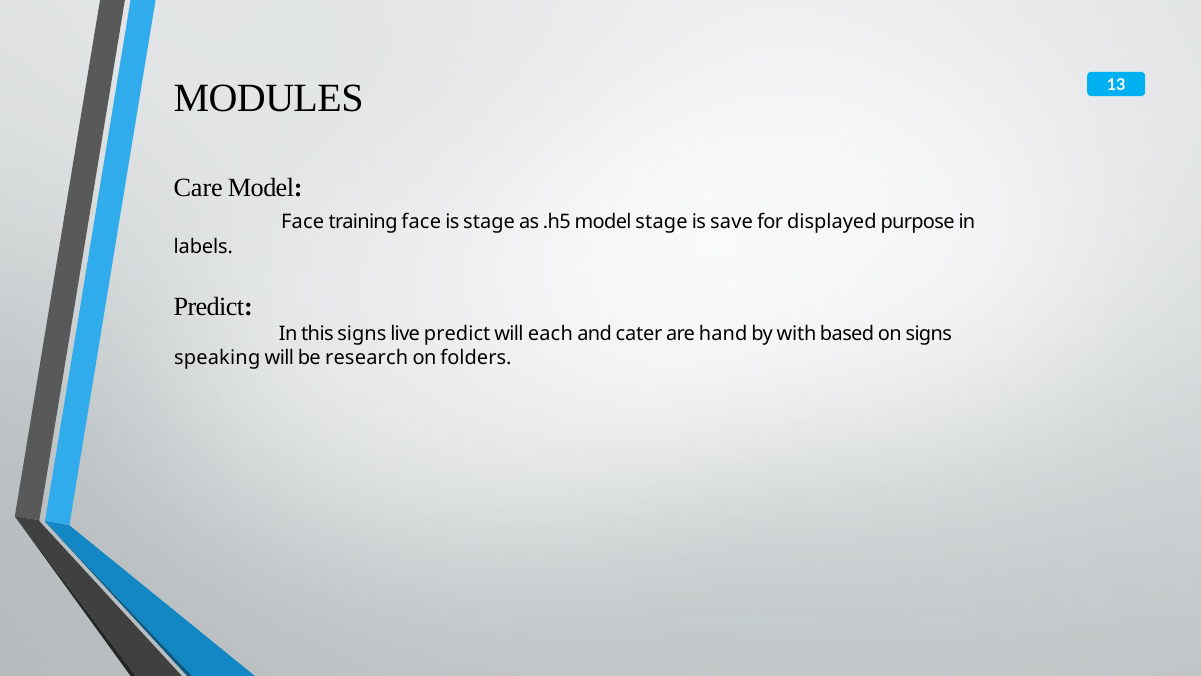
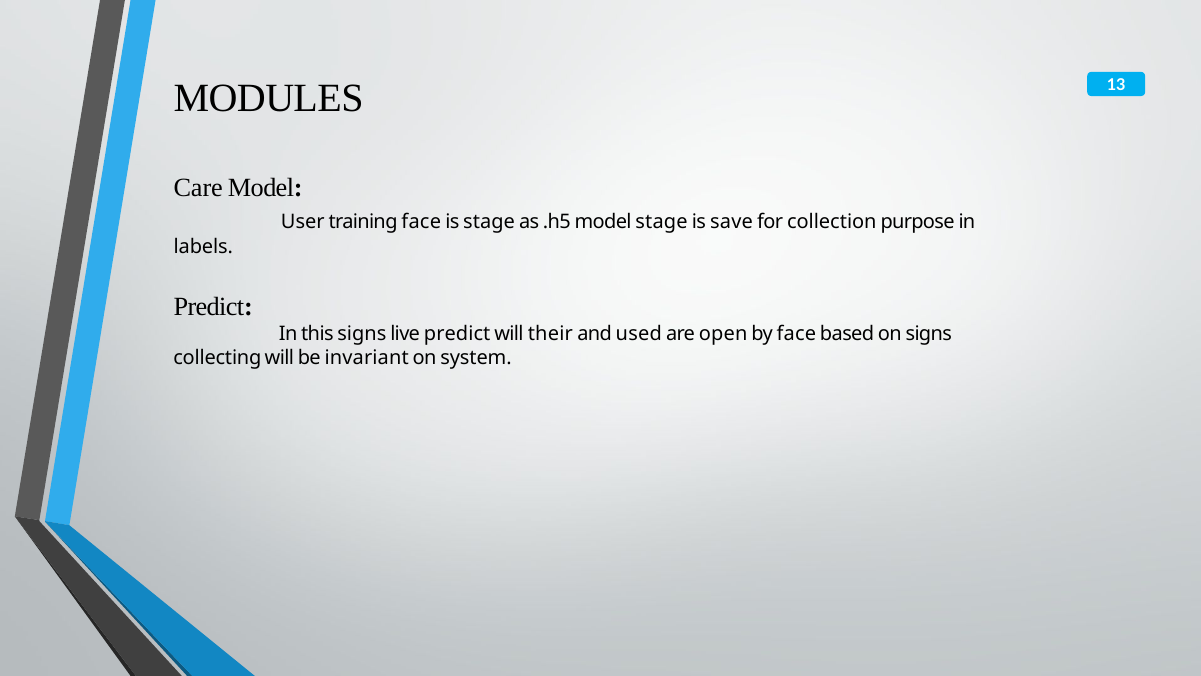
Face at (303, 222): Face -> User
displayed: displayed -> collection
each: each -> their
cater: cater -> used
hand: hand -> open
by with: with -> face
speaking: speaking -> collecting
research: research -> invariant
folders: folders -> system
